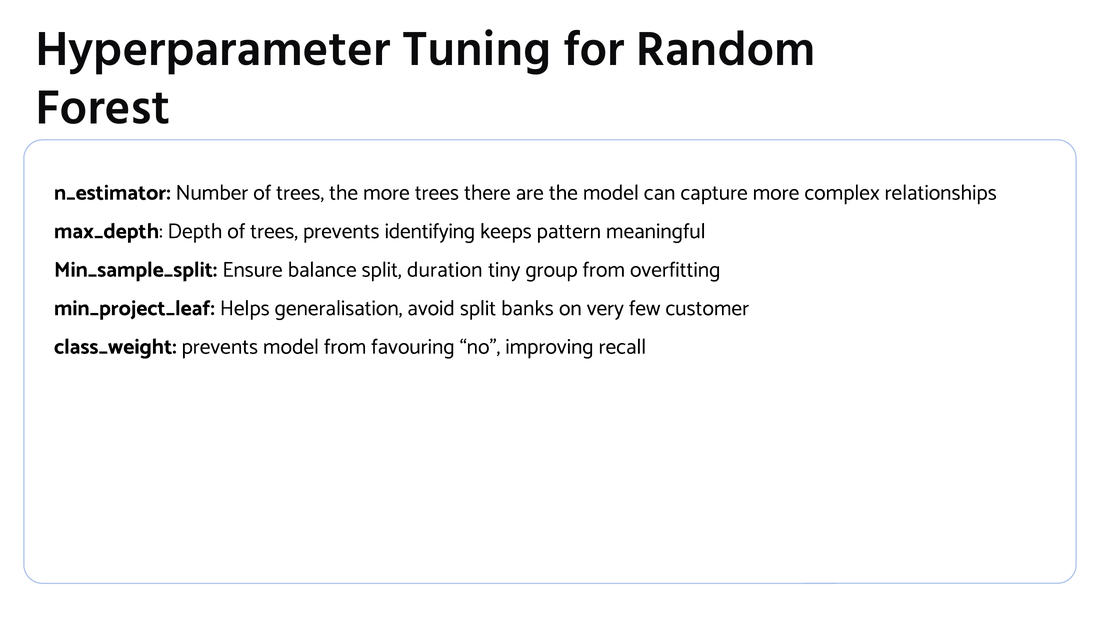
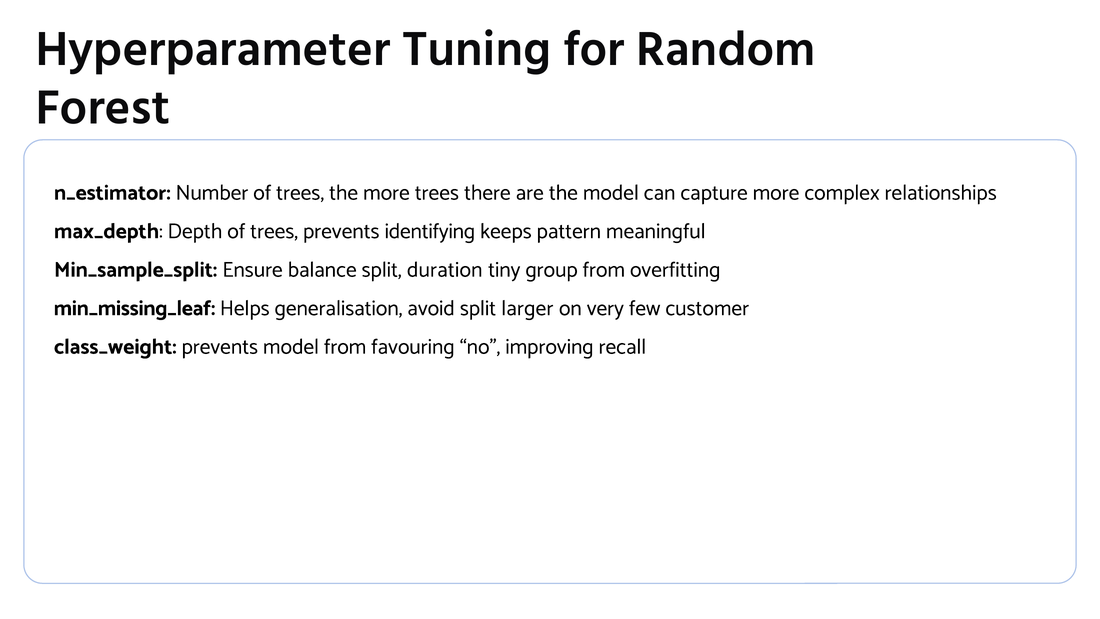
min_project_leaf: min_project_leaf -> min_missing_leaf
banks: banks -> larger
